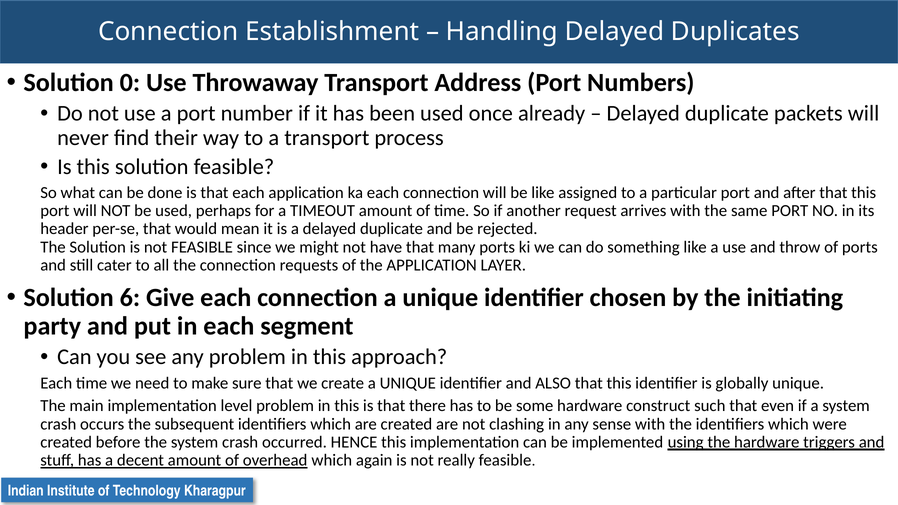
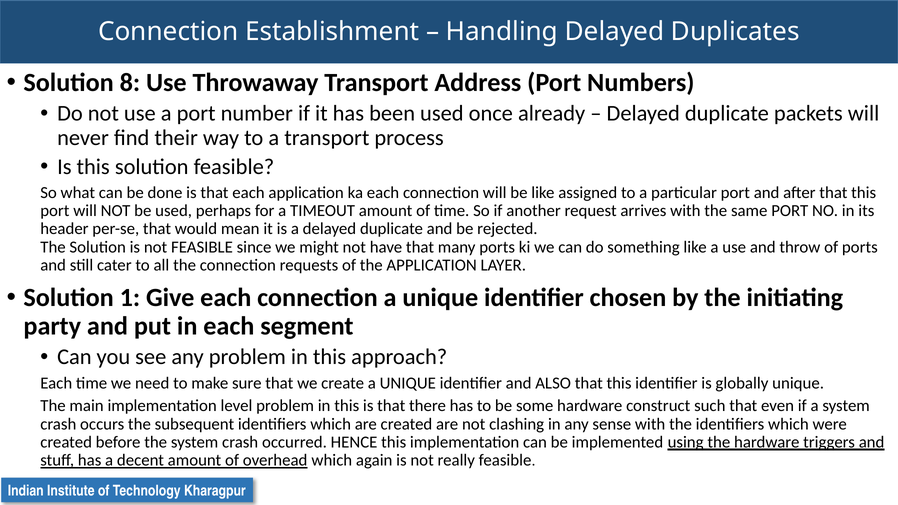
0: 0 -> 8
6: 6 -> 1
